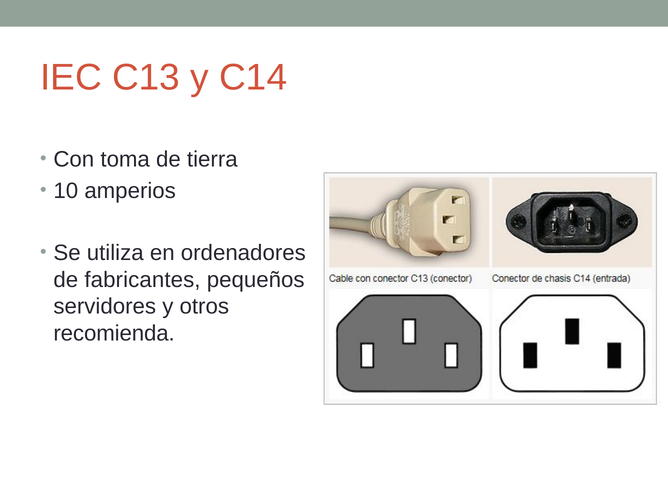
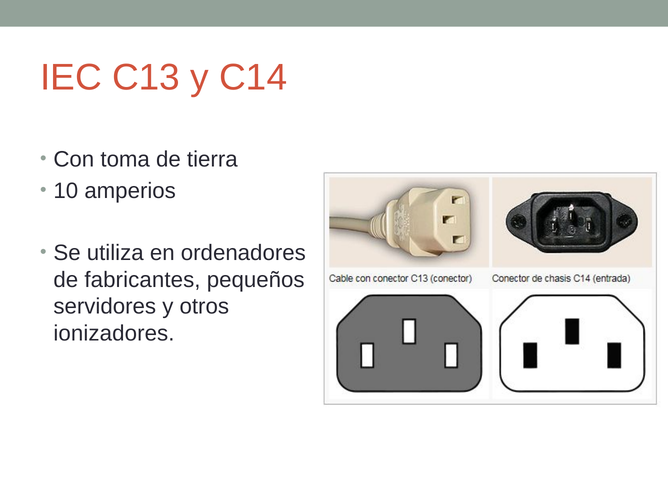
recomienda: recomienda -> ionizadores
